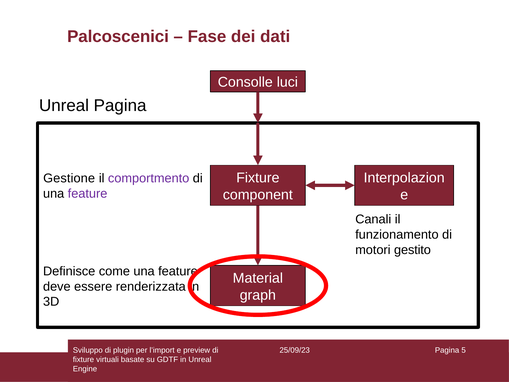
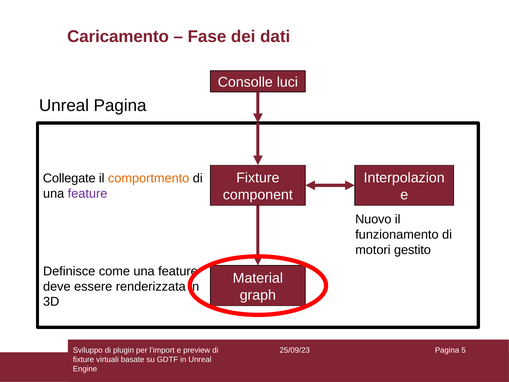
Palcoscenici: Palcoscenici -> Caricamento
Gestione: Gestione -> Collegate
comportmento colour: purple -> orange
Canali: Canali -> Nuovo
